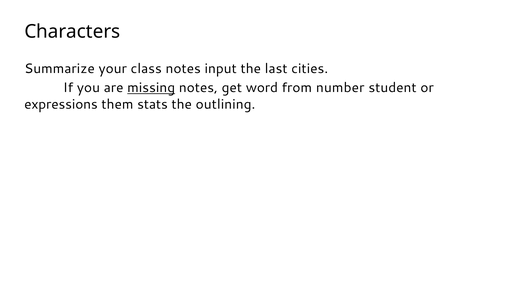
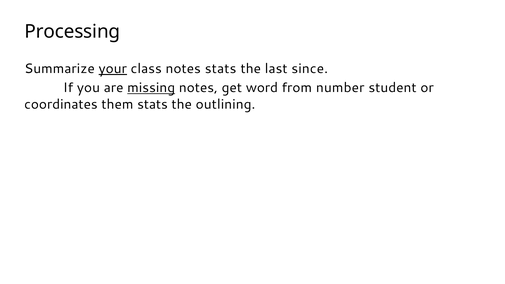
Characters: Characters -> Processing
your underline: none -> present
notes input: input -> stats
cities: cities -> since
expressions: expressions -> coordinates
